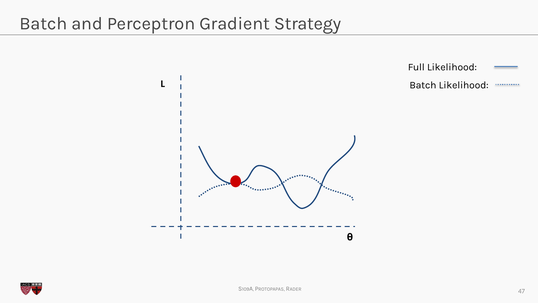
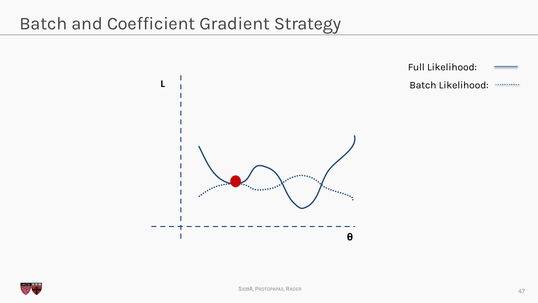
Perceptron: Perceptron -> Coefficient
